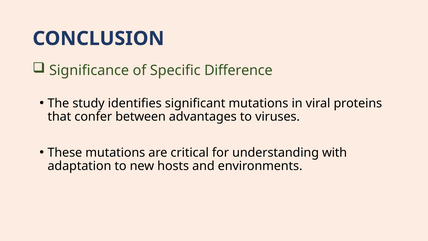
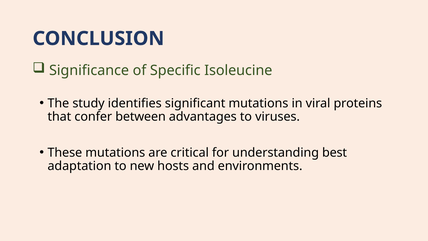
Difference: Difference -> Isoleucine
with: with -> best
